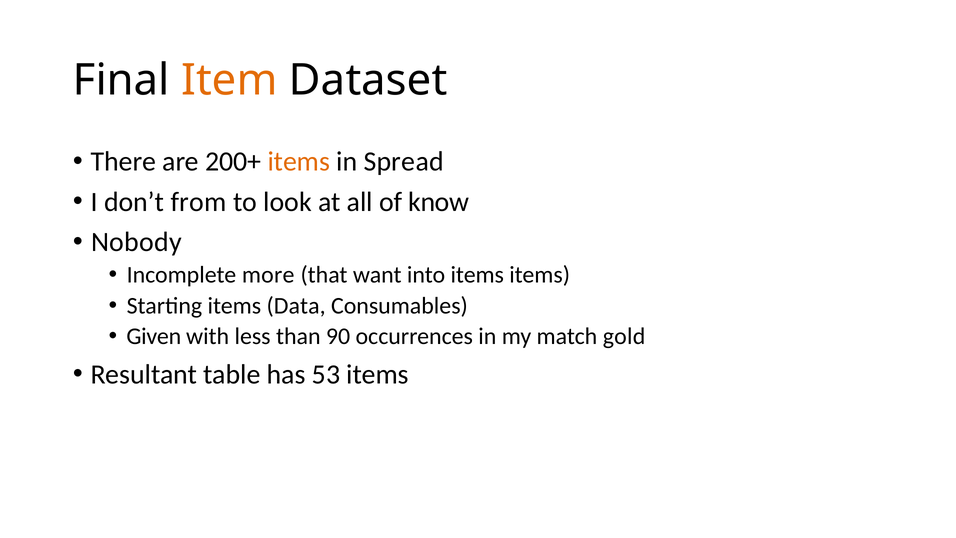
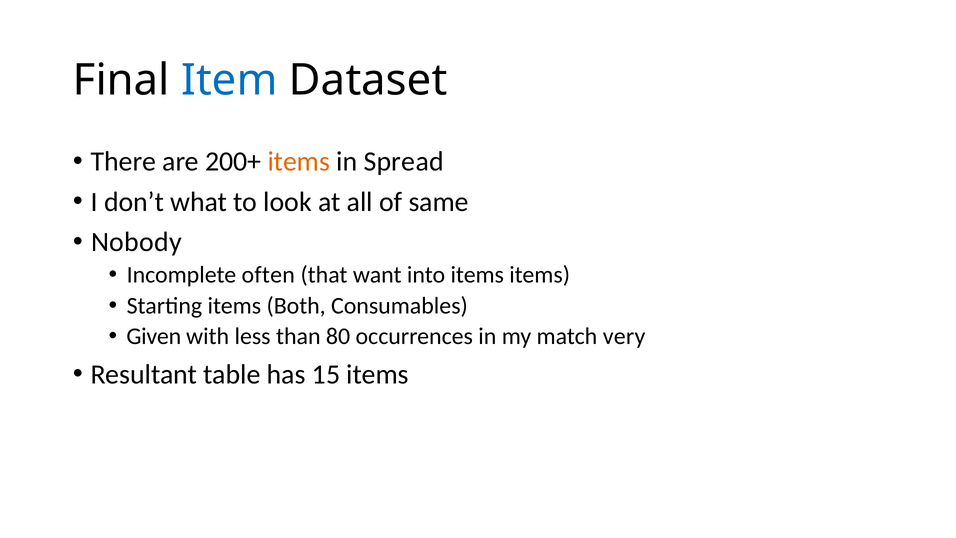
Item colour: orange -> blue
from: from -> what
know: know -> same
more: more -> often
Data: Data -> Both
90: 90 -> 80
gold: gold -> very
53: 53 -> 15
